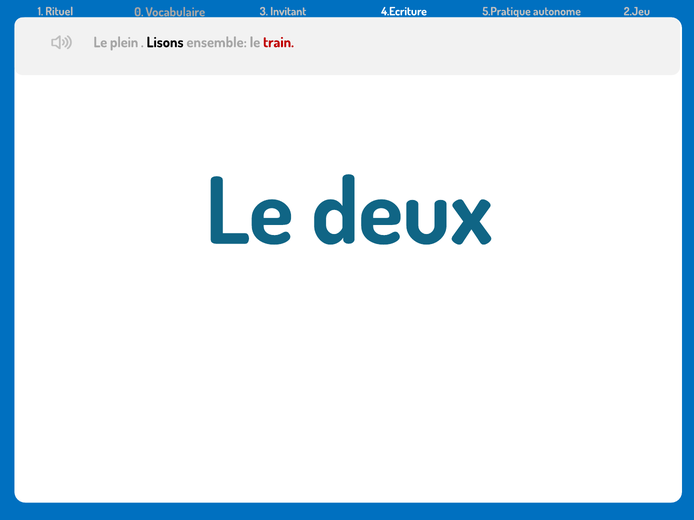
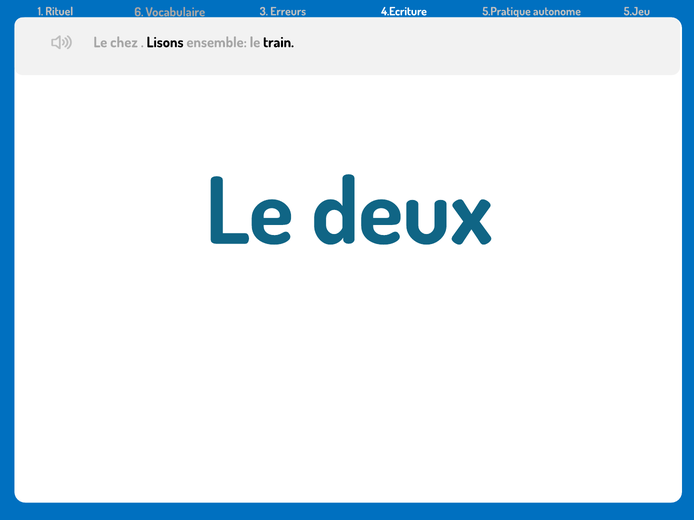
0: 0 -> 6
Invitant: Invitant -> Erreurs
2.Jeu: 2.Jeu -> 5.Jeu
plein: plein -> chez
train colour: red -> black
